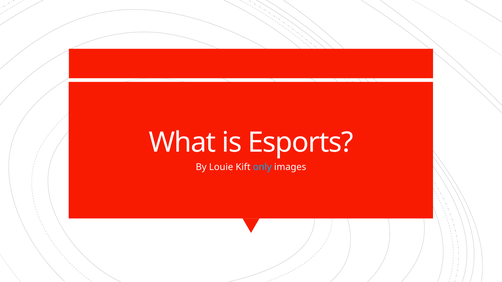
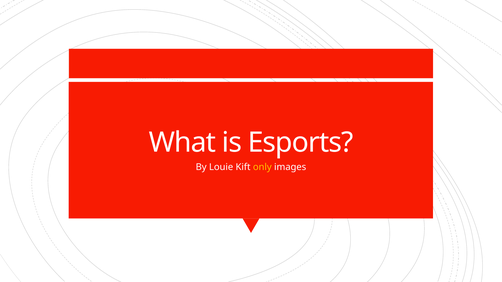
only colour: light blue -> yellow
